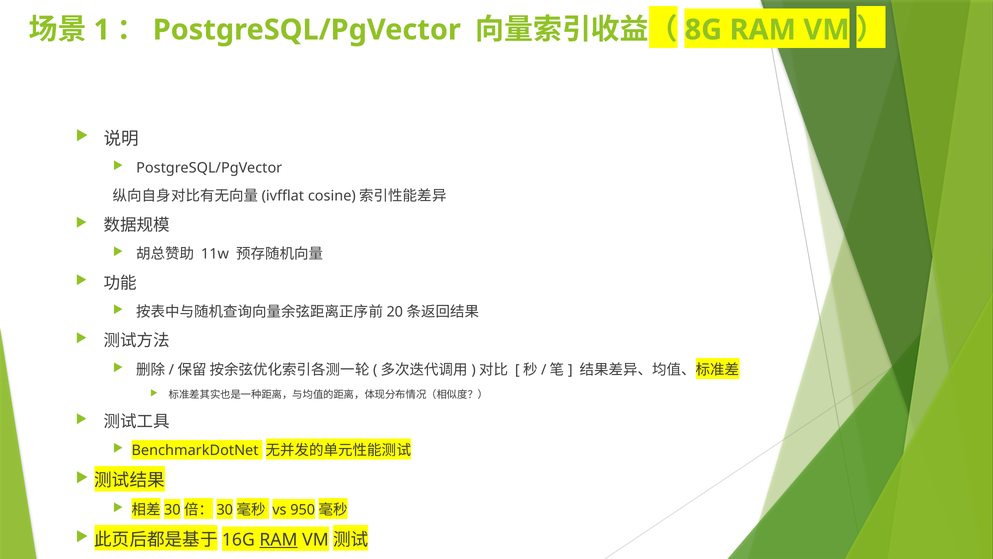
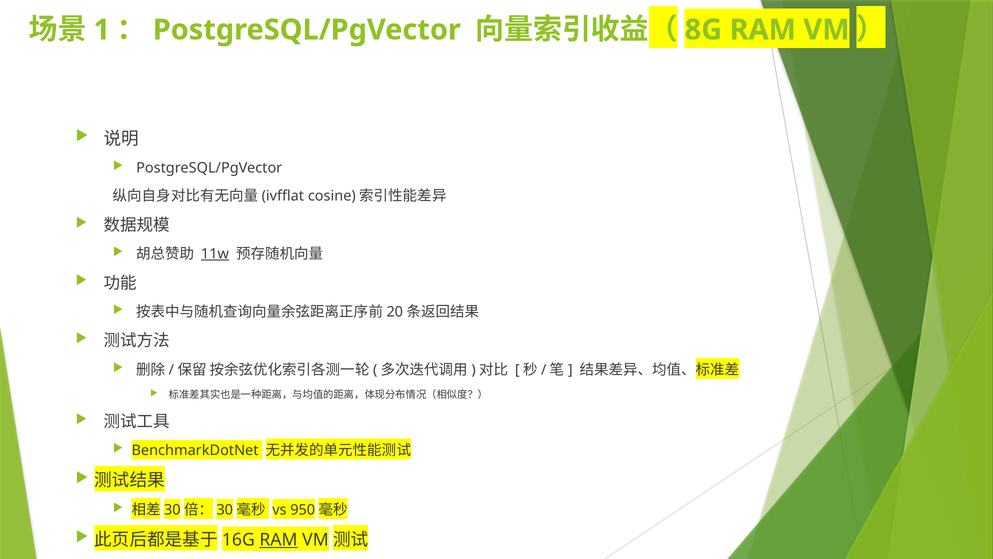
11w underline: none -> present
